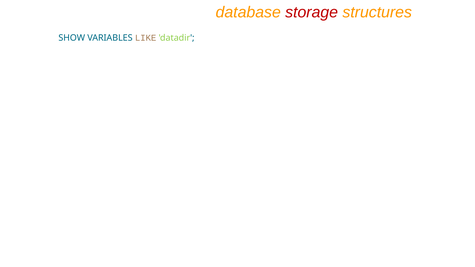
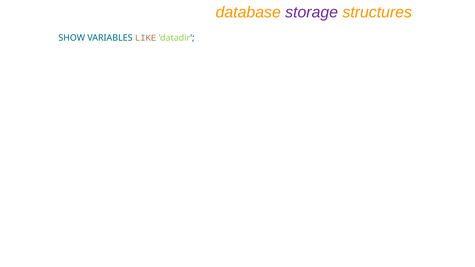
storage colour: red -> purple
